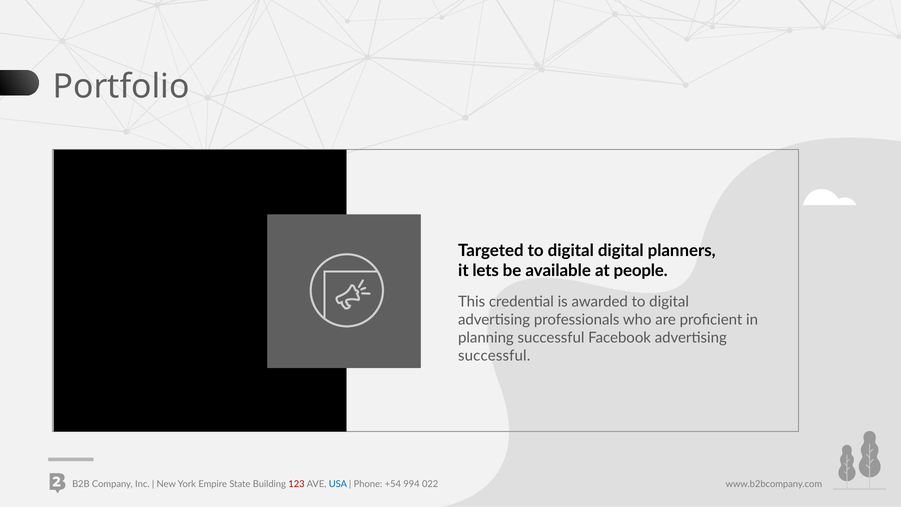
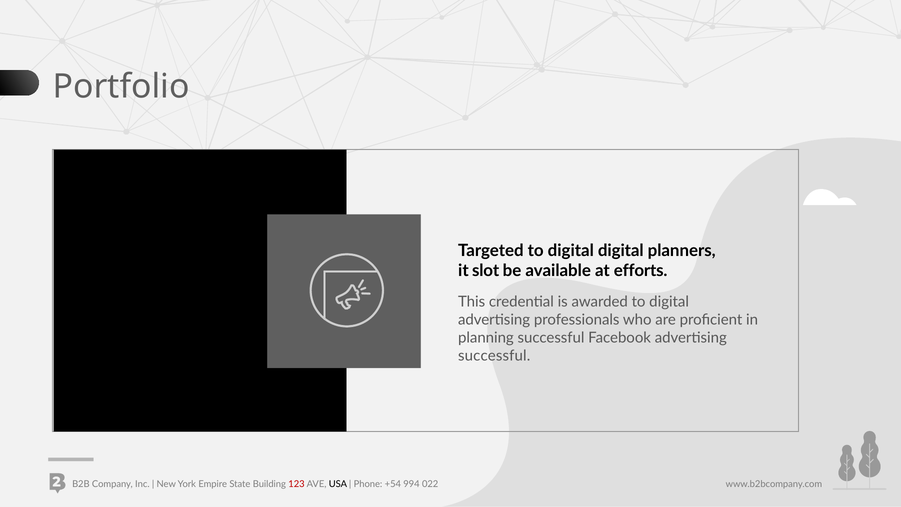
lets: lets -> slot
people: people -> efforts
USA colour: blue -> black
